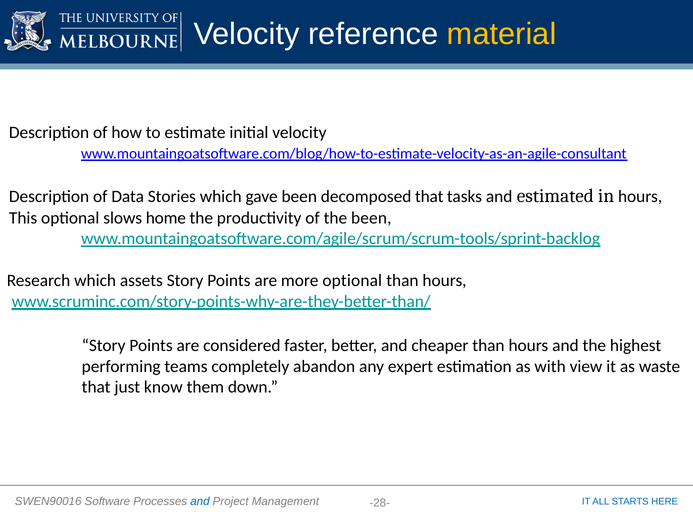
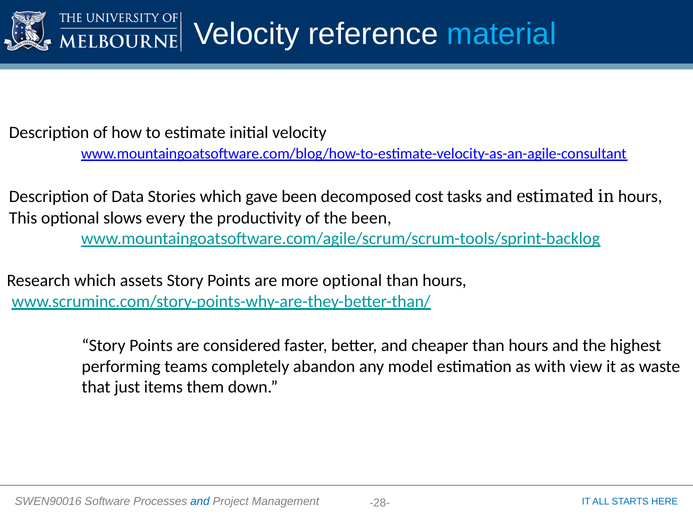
material colour: yellow -> light blue
decomposed that: that -> cost
home: home -> every
expert: expert -> model
know: know -> items
